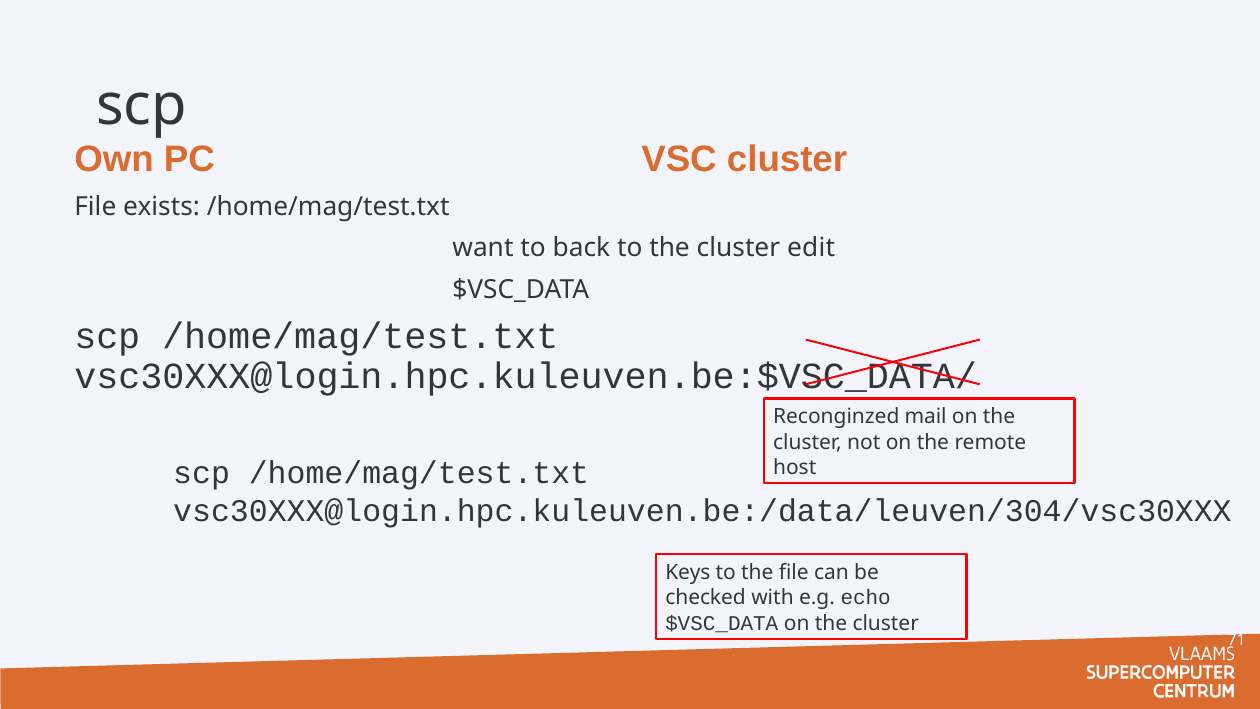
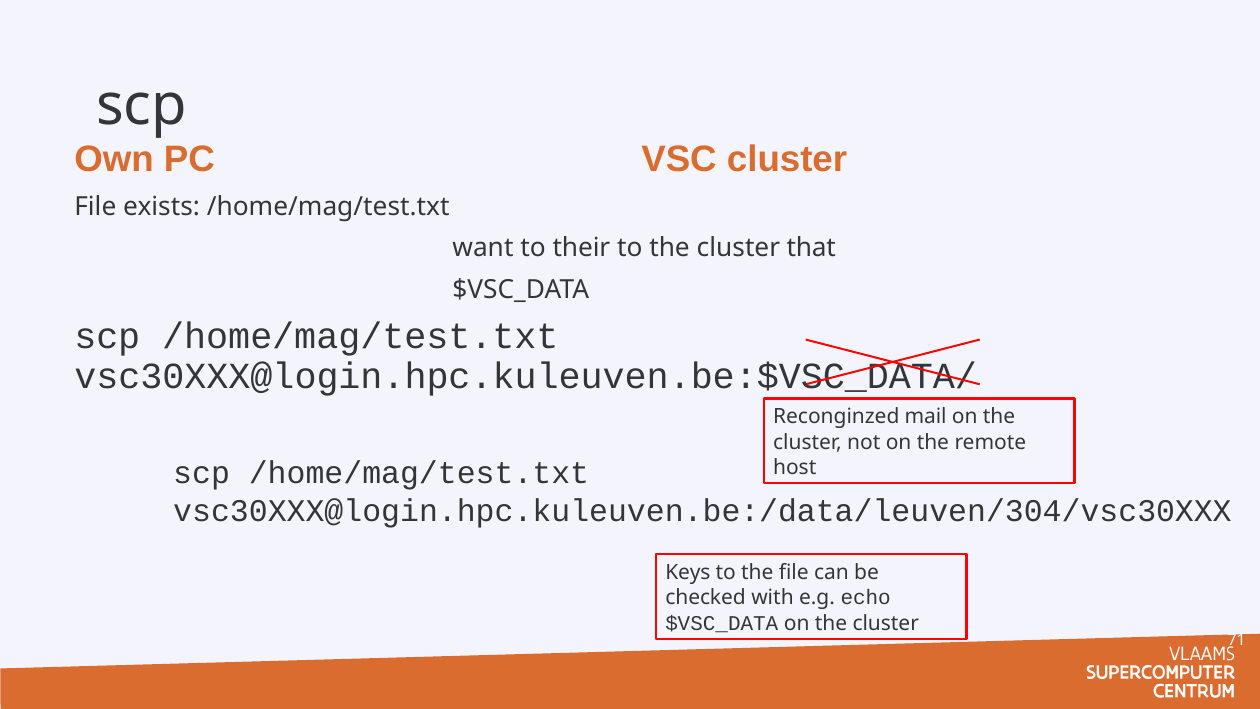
back: back -> their
edit: edit -> that
